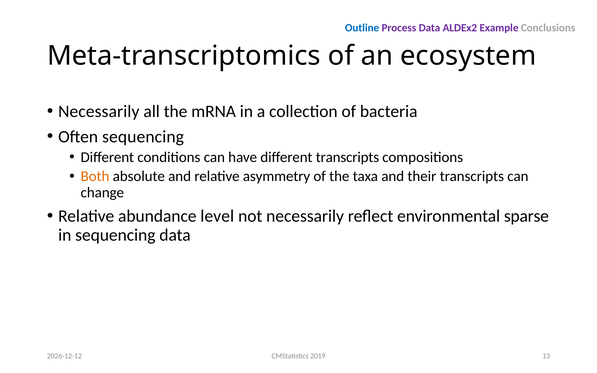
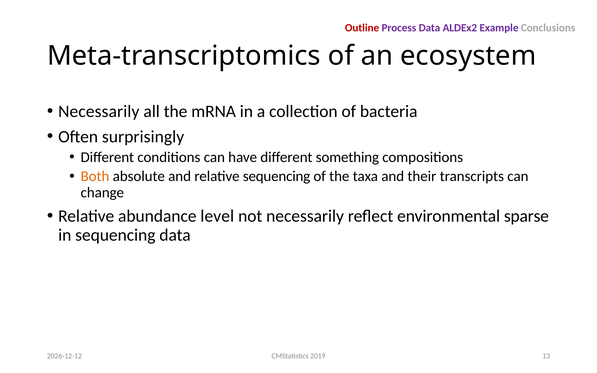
Outline colour: blue -> red
Often sequencing: sequencing -> surprisingly
different transcripts: transcripts -> something
relative asymmetry: asymmetry -> sequencing
